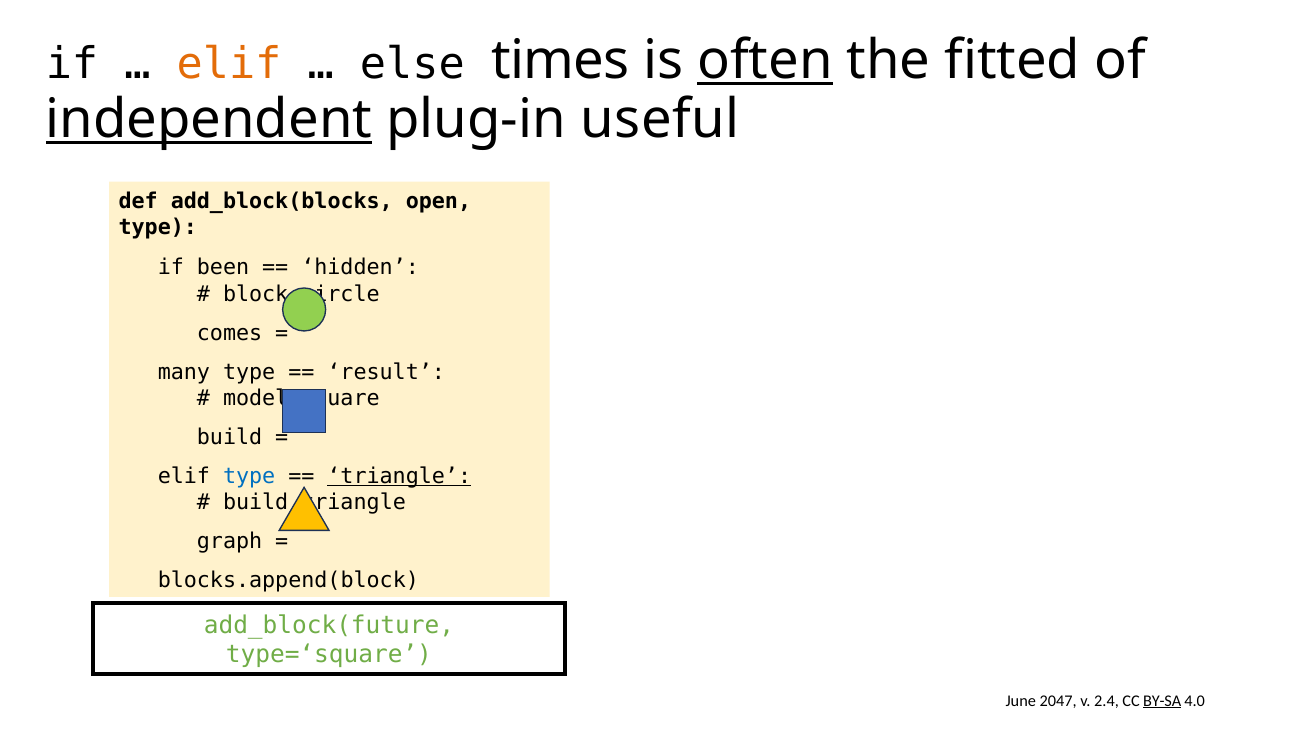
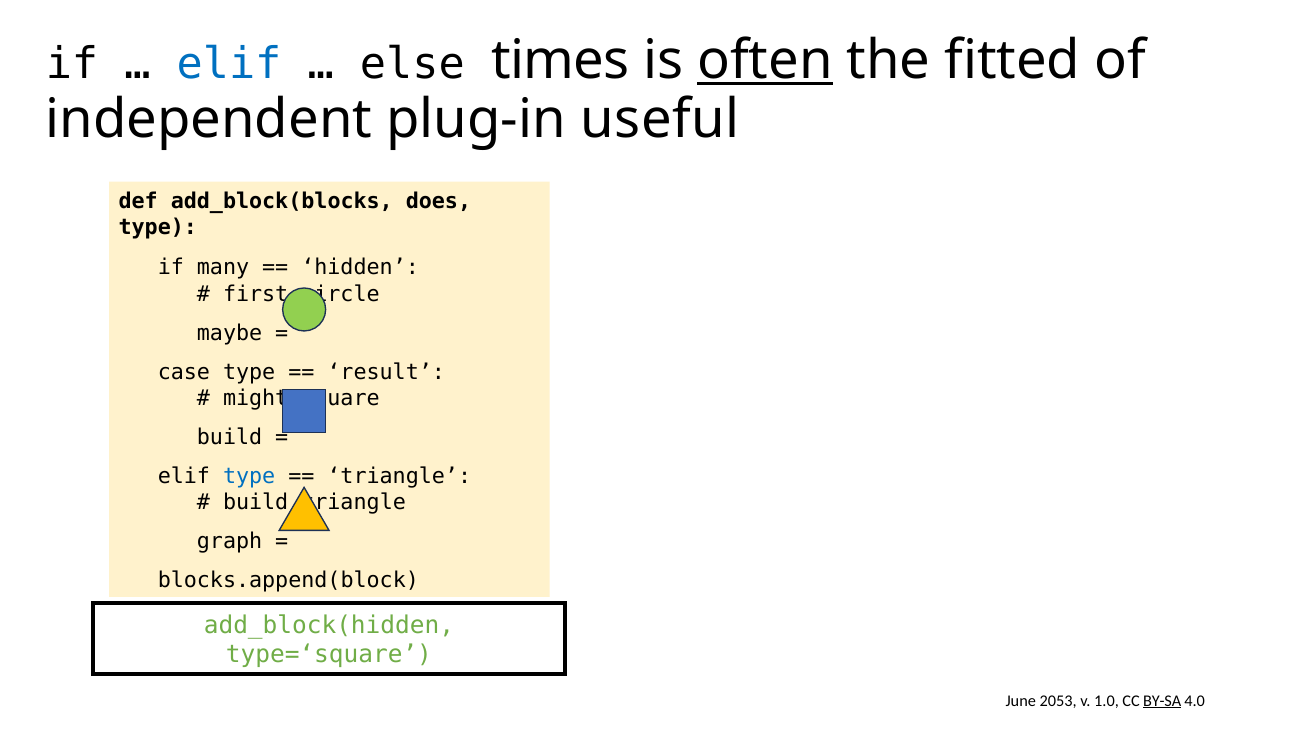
elif at (229, 64) colour: orange -> blue
independent underline: present -> none
open: open -> does
been: been -> many
block: block -> first
comes: comes -> maybe
many: many -> case
model: model -> might
triangle at (399, 476) underline: present -> none
add_block(future: add_block(future -> add_block(hidden
2047: 2047 -> 2053
2.4: 2.4 -> 1.0
